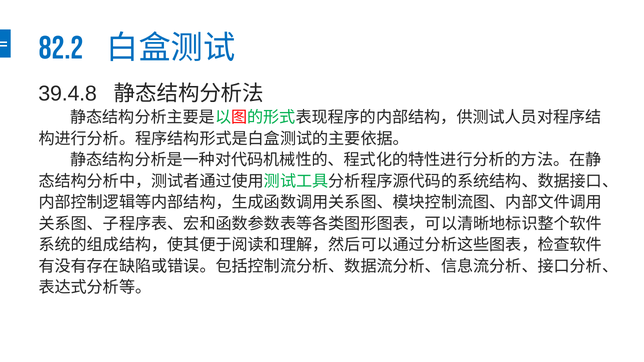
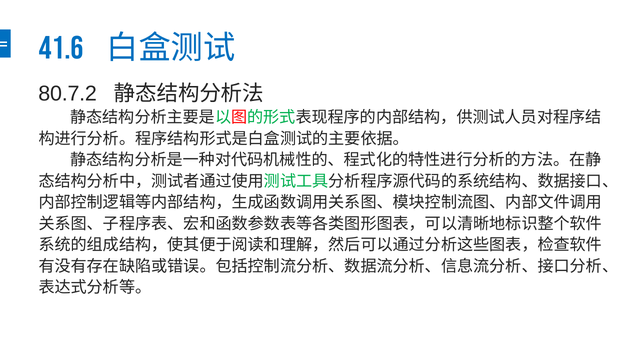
82.2: 82.2 -> 41.6
39.4.8: 39.4.8 -> 80.7.2
